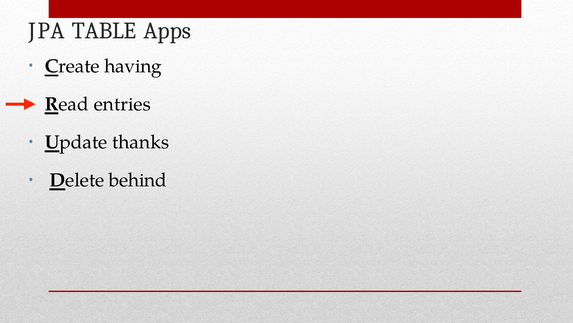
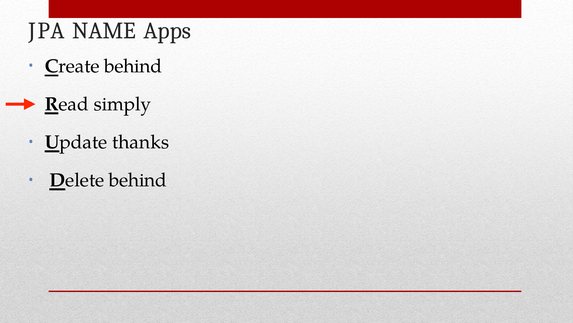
TABLE: TABLE -> NAME
Create having: having -> behind
entries: entries -> simply
